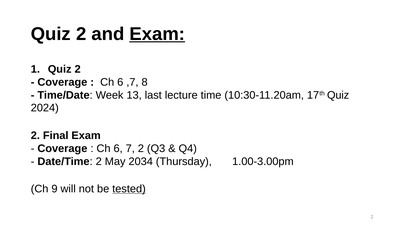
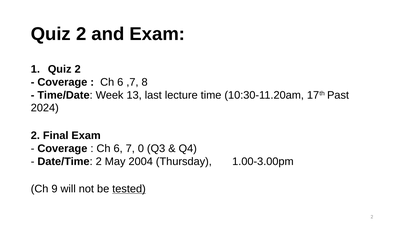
Exam at (157, 34) underline: present -> none
17th Quiz: Quiz -> Past
7 2: 2 -> 0
2034: 2034 -> 2004
